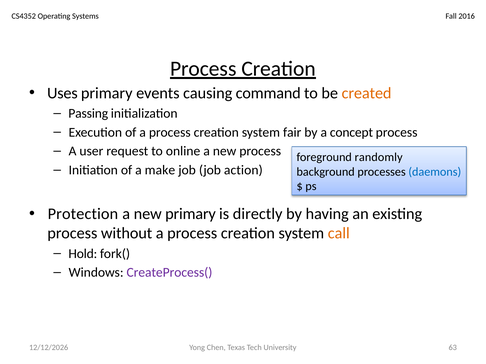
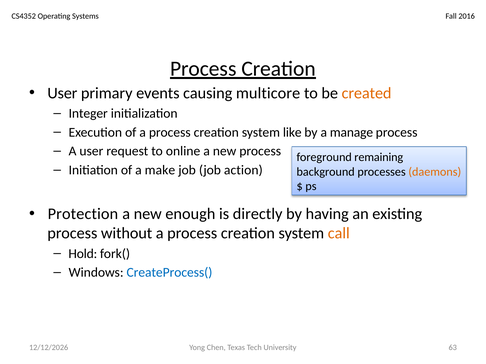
Uses at (62, 93): Uses -> User
command: command -> multicore
Passing: Passing -> Integer
fair: fair -> like
concept: concept -> manage
randomly: randomly -> remaining
daemons colour: blue -> orange
new primary: primary -> enough
CreateProcess( colour: purple -> blue
